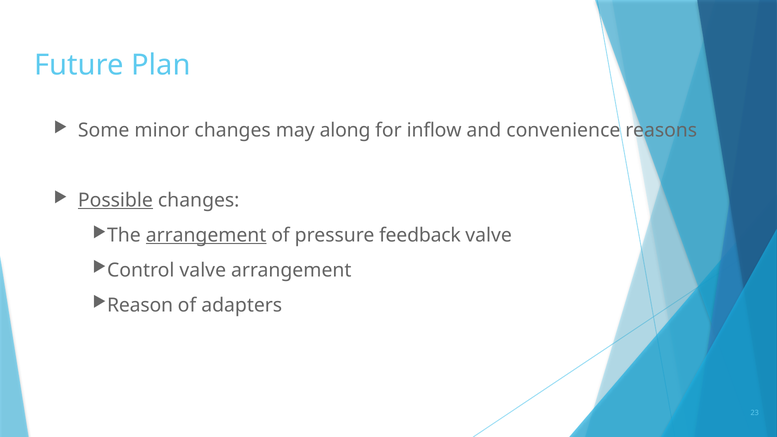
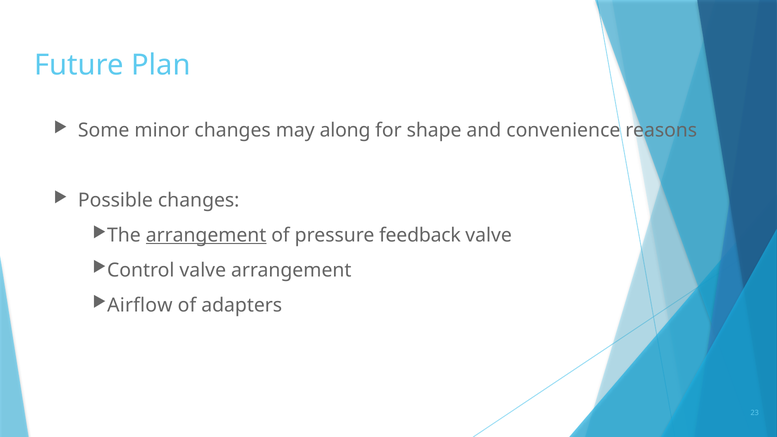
inflow: inflow -> shape
Possible underline: present -> none
Reason: Reason -> Airflow
